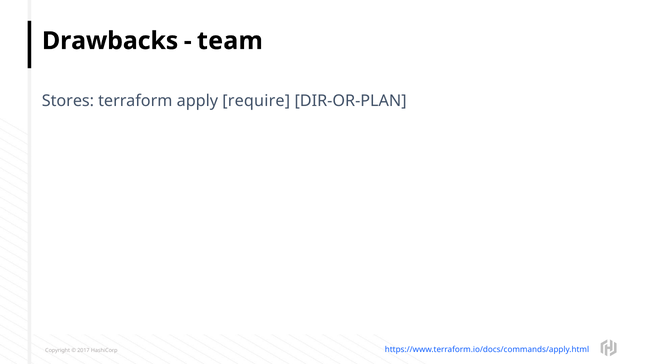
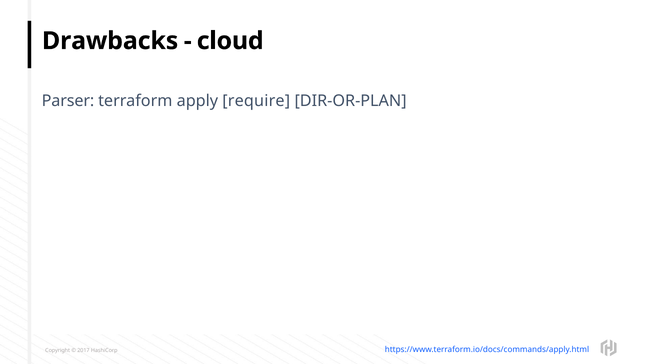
team: team -> cloud
Stores: Stores -> Parser
